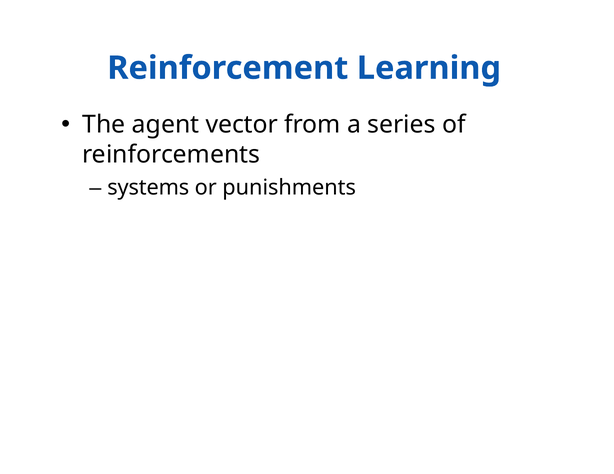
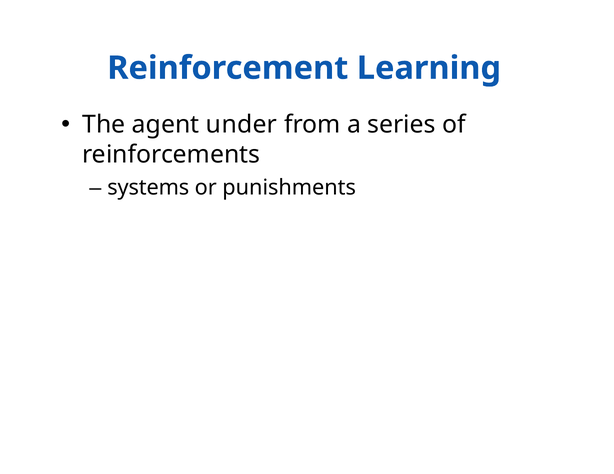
vector: vector -> under
